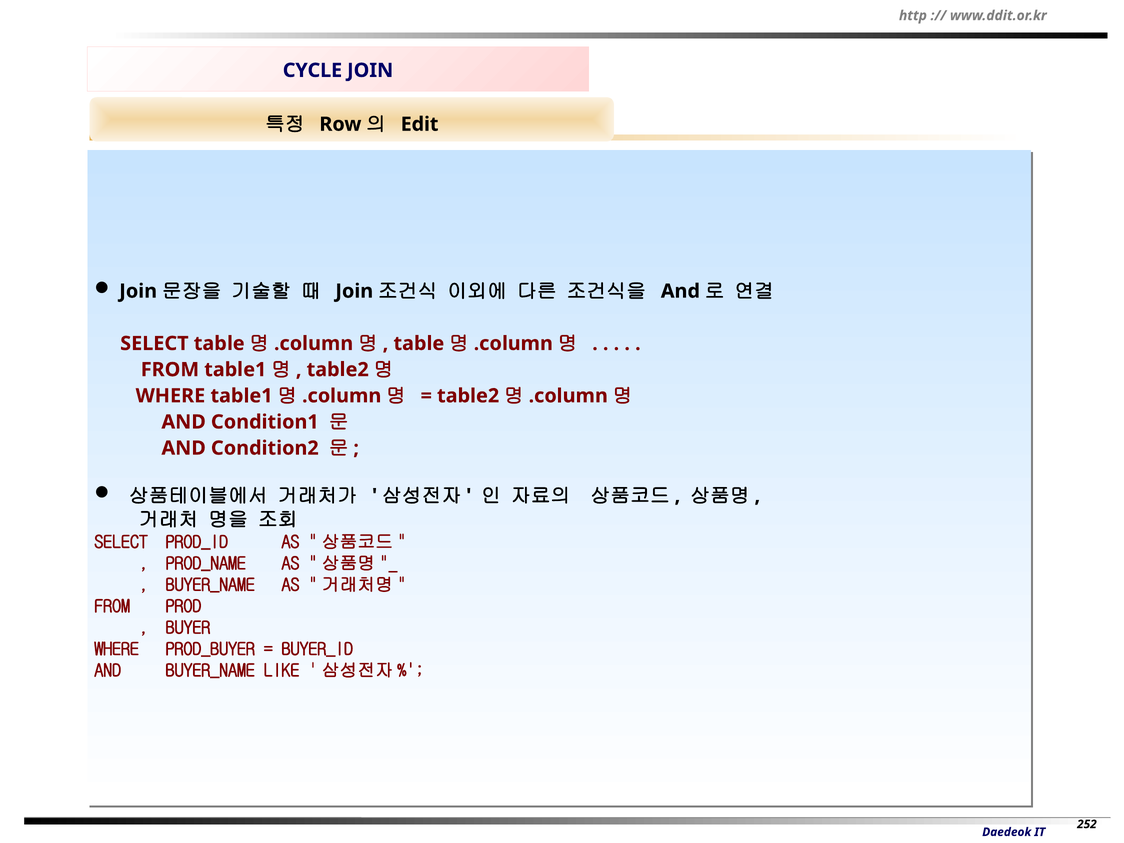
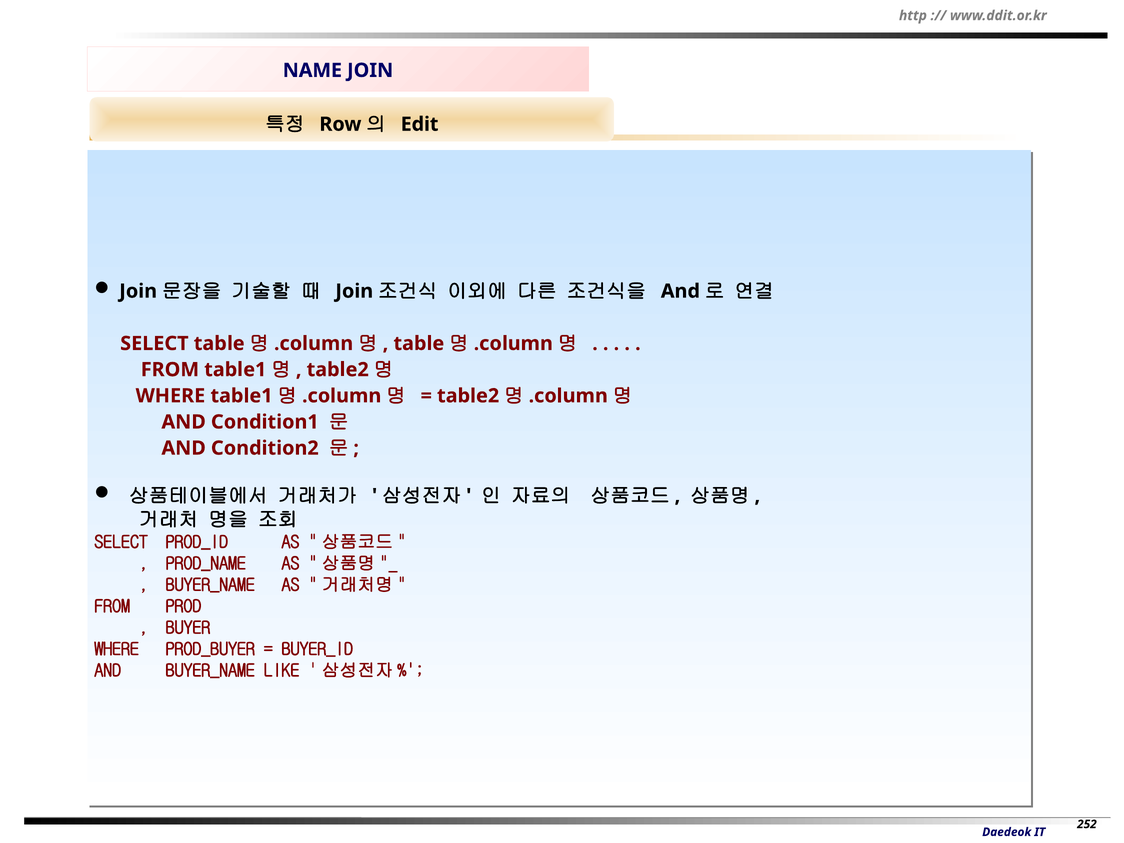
CYCLE: CYCLE -> NAME
